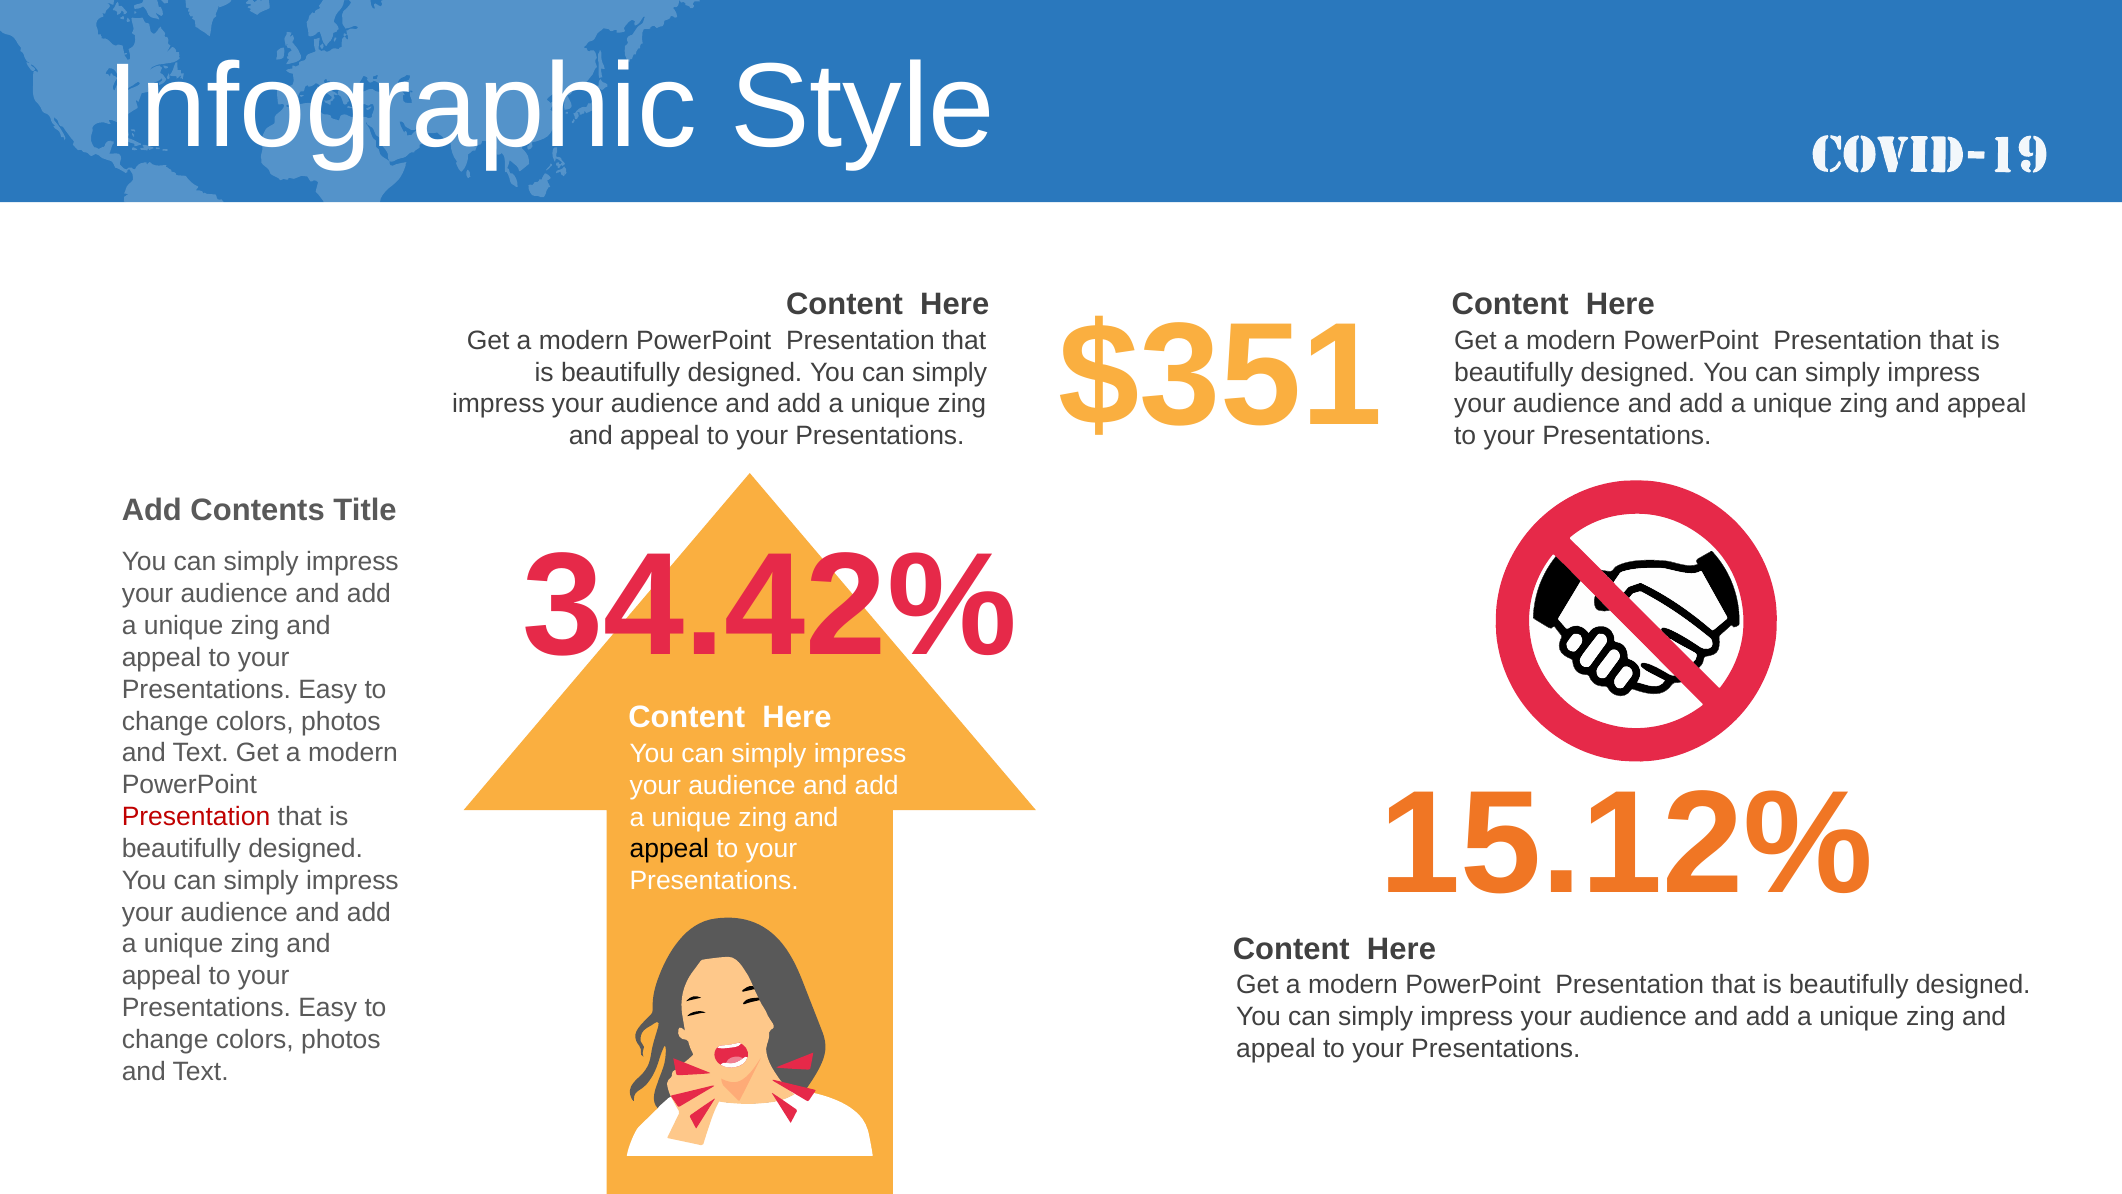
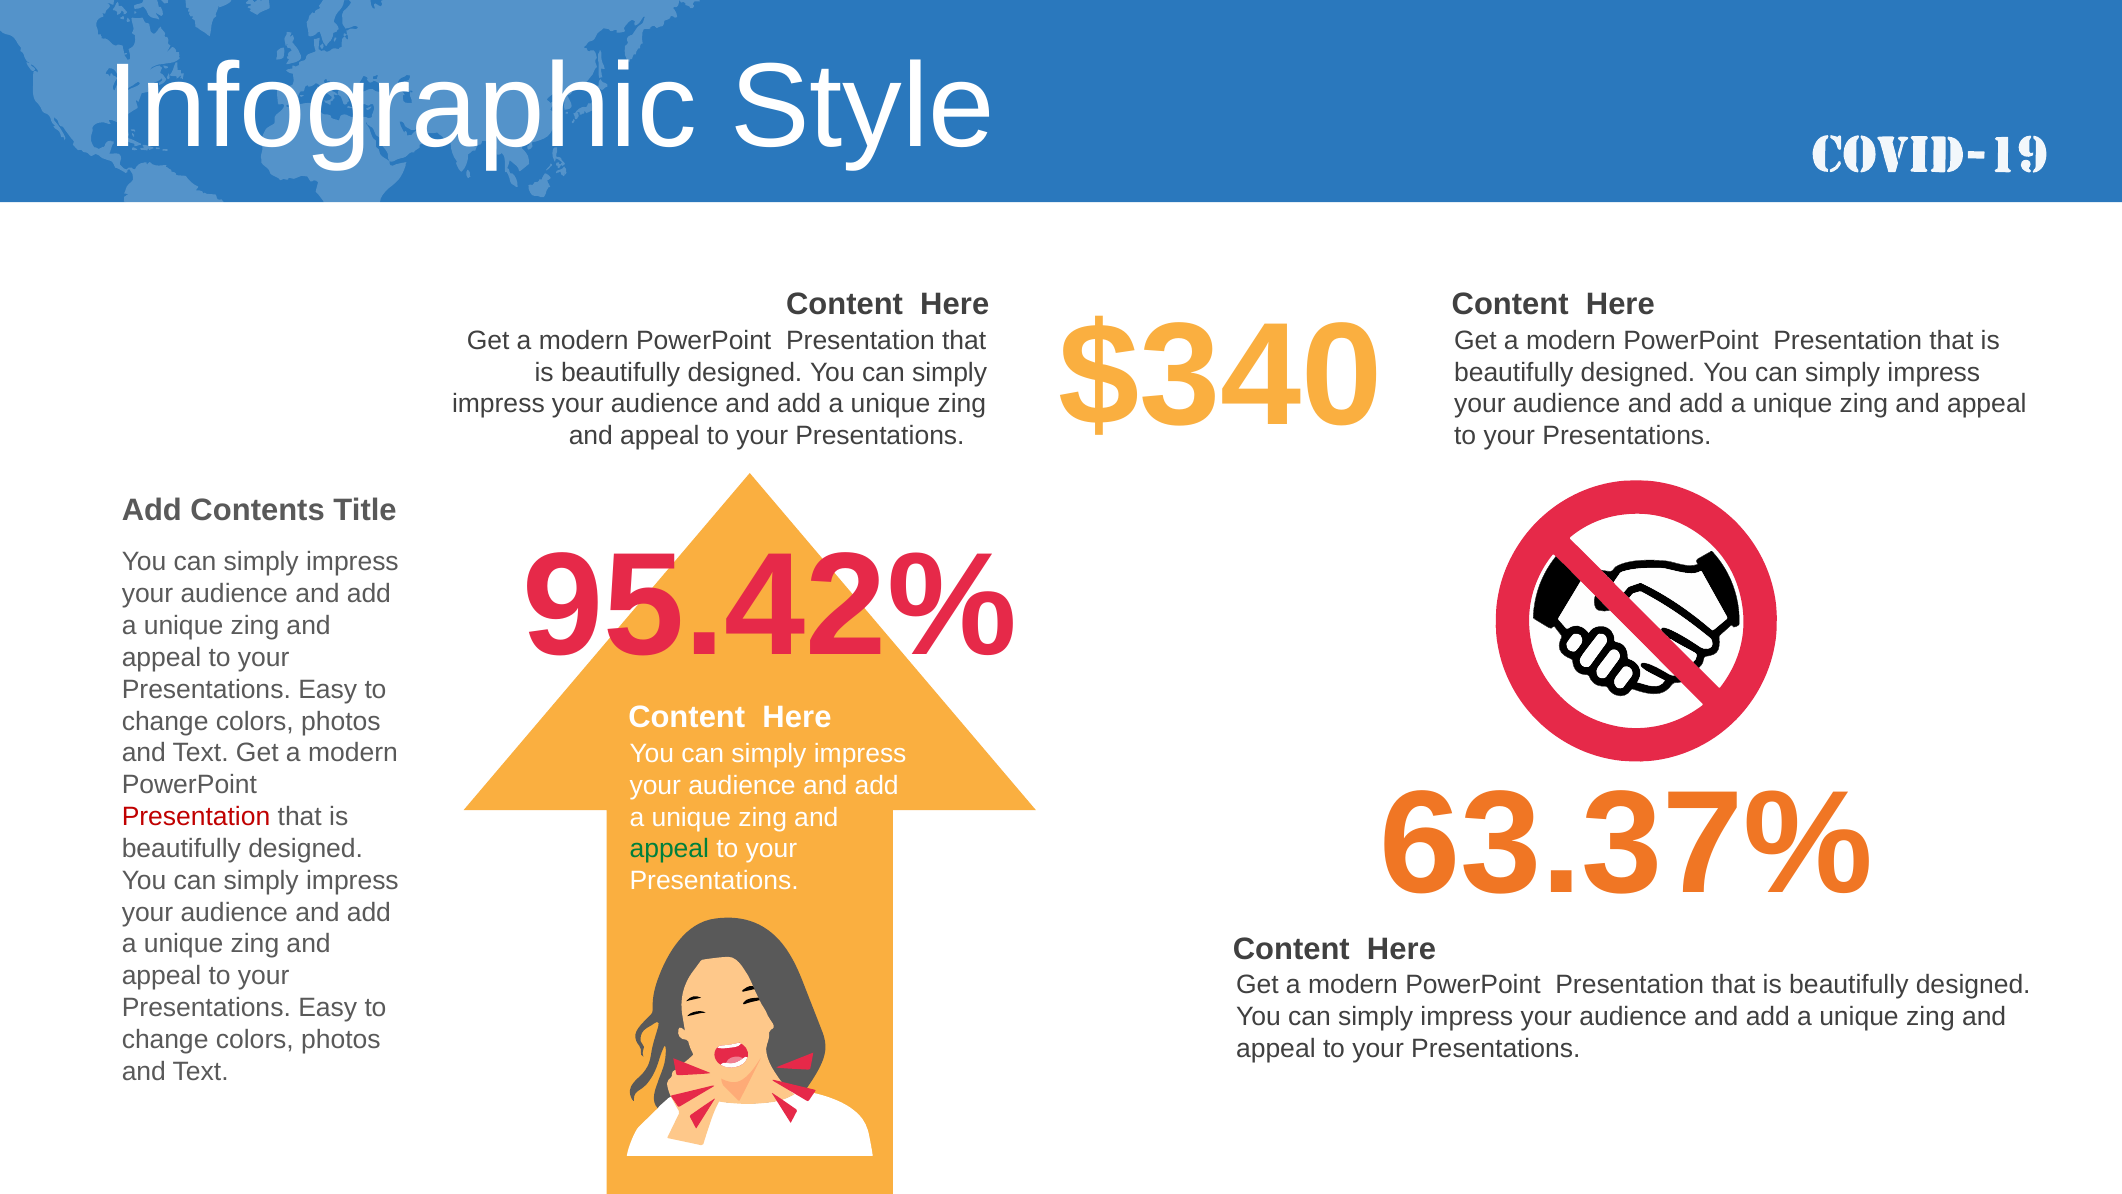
$351: $351 -> $340
34.42%: 34.42% -> 95.42%
appeal at (669, 849) colour: black -> green
15.12%: 15.12% -> 63.37%
